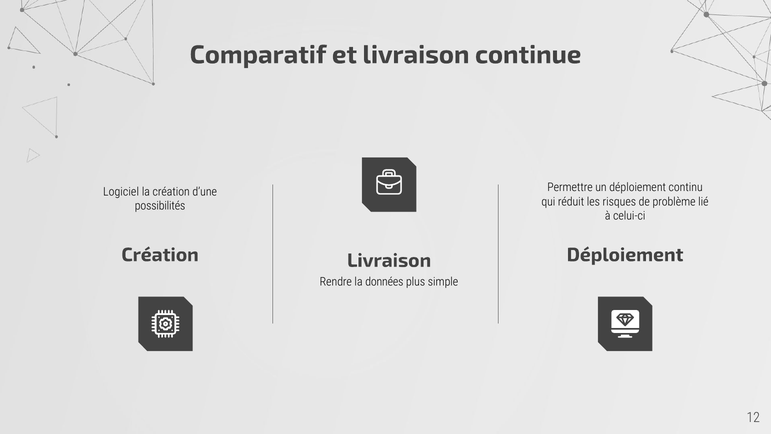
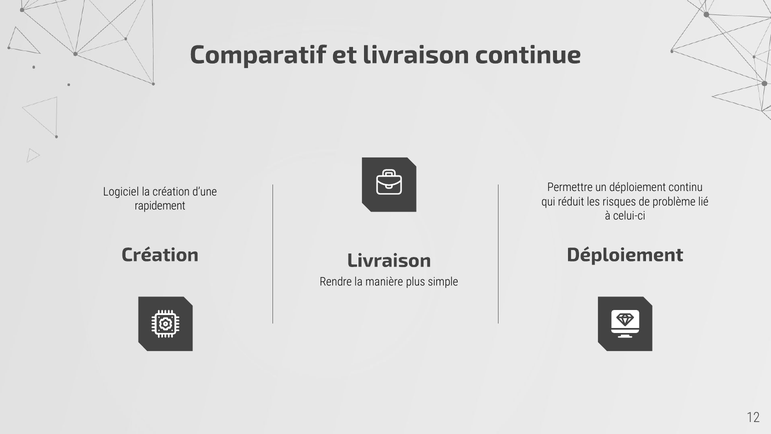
possibilités: possibilités -> rapidement
données: données -> manière
